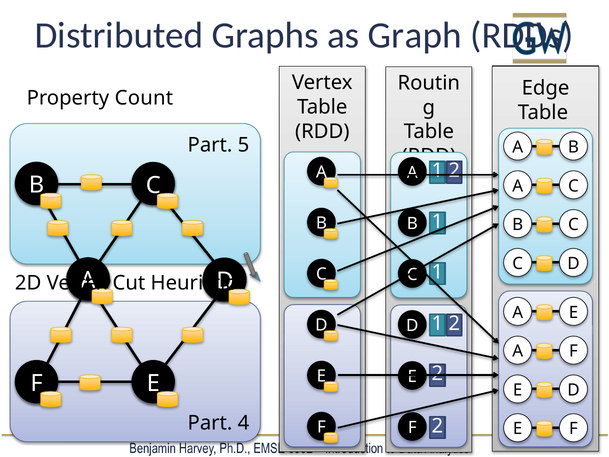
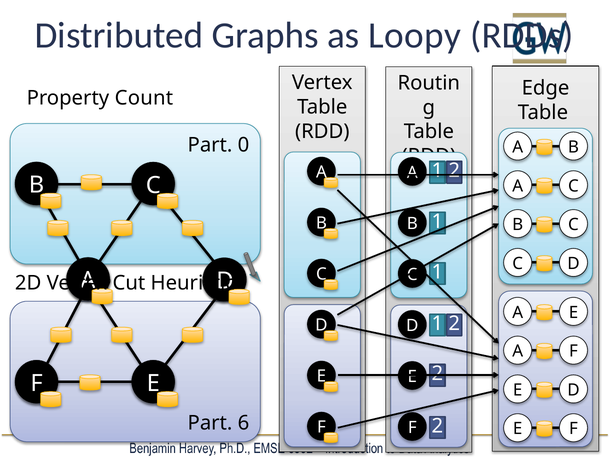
Graph: Graph -> Loopy
5: 5 -> 0
4: 4 -> 6
